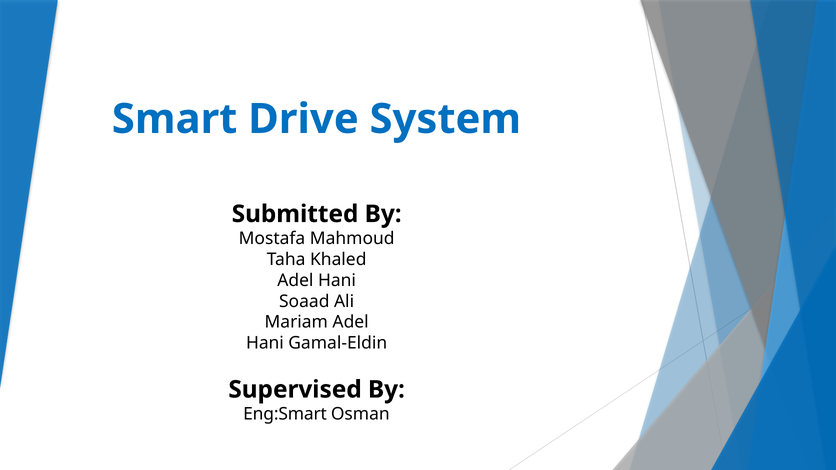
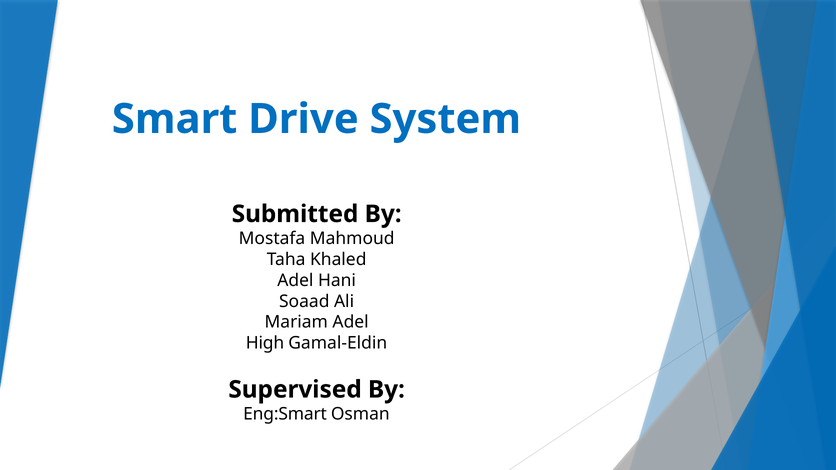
Hani at (265, 343): Hani -> High
